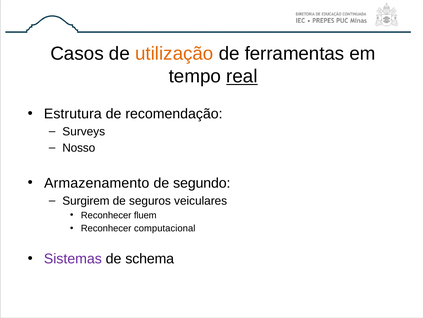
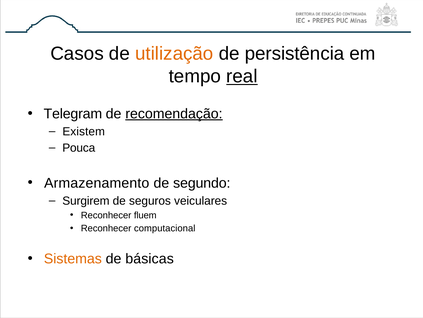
ferramentas: ferramentas -> persistência
Estrutura: Estrutura -> Telegram
recomendação underline: none -> present
Surveys: Surveys -> Existem
Nosso: Nosso -> Pouca
Sistemas colour: purple -> orange
schema: schema -> básicas
